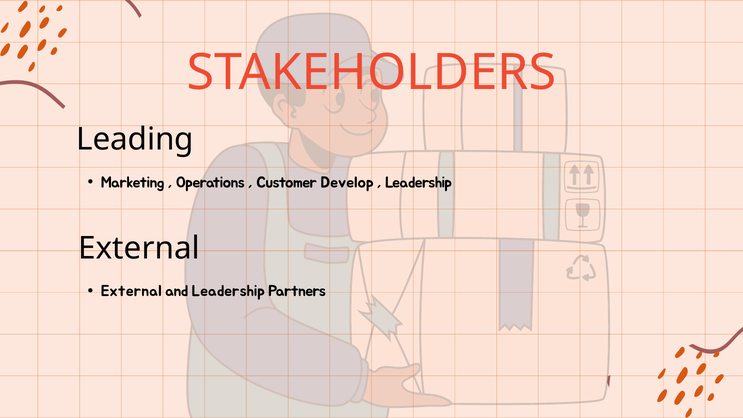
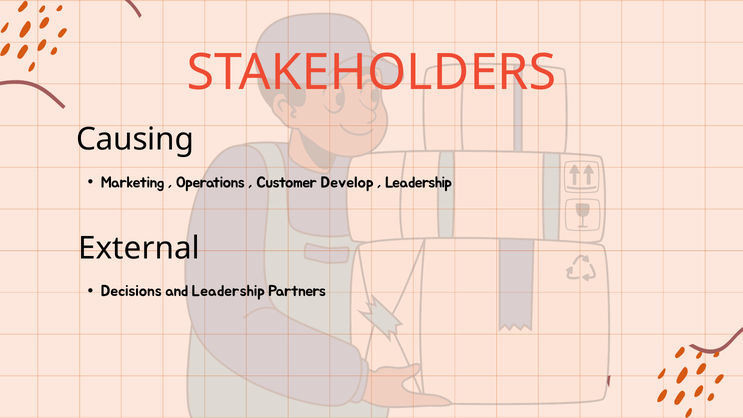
Leading: Leading -> Causing
External at (131, 291): External -> Decisions
